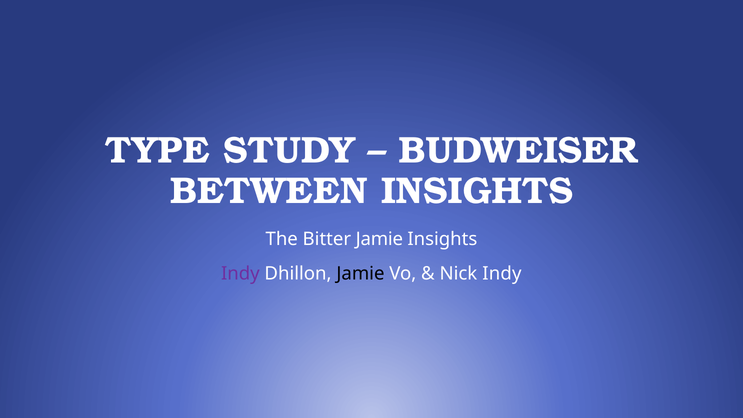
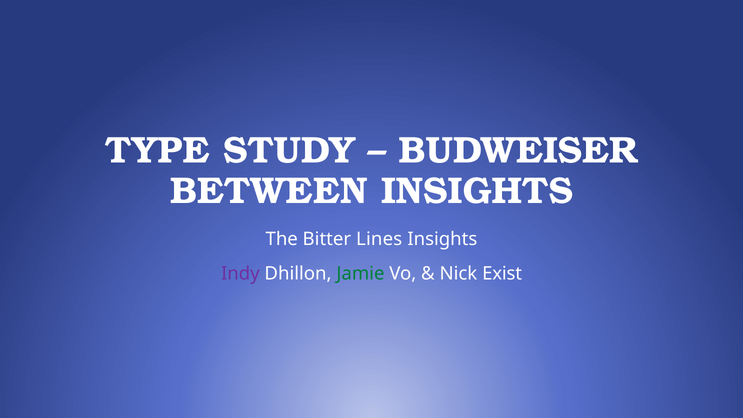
Bitter Jamie: Jamie -> Lines
Jamie at (360, 274) colour: black -> green
Nick Indy: Indy -> Exist
